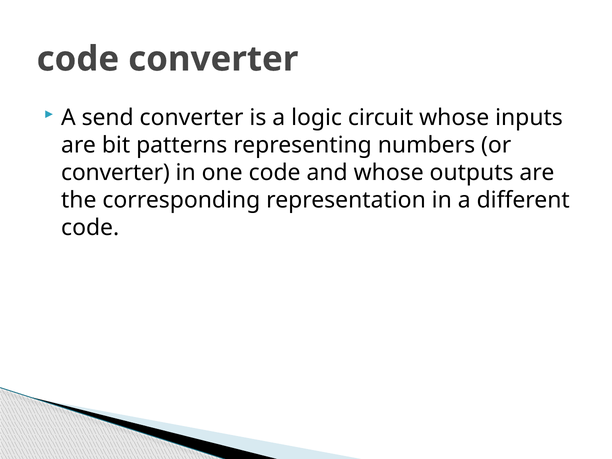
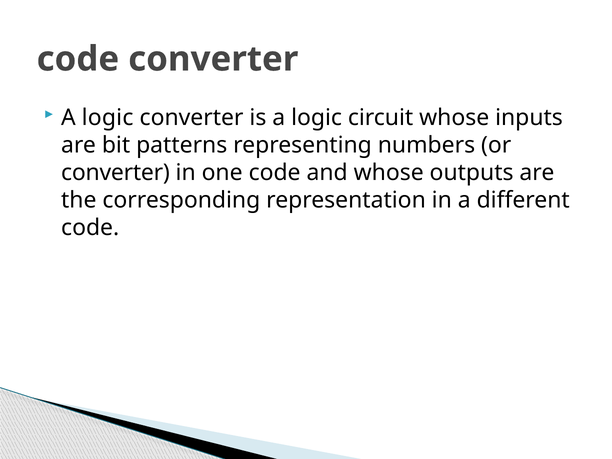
send at (108, 118): send -> logic
